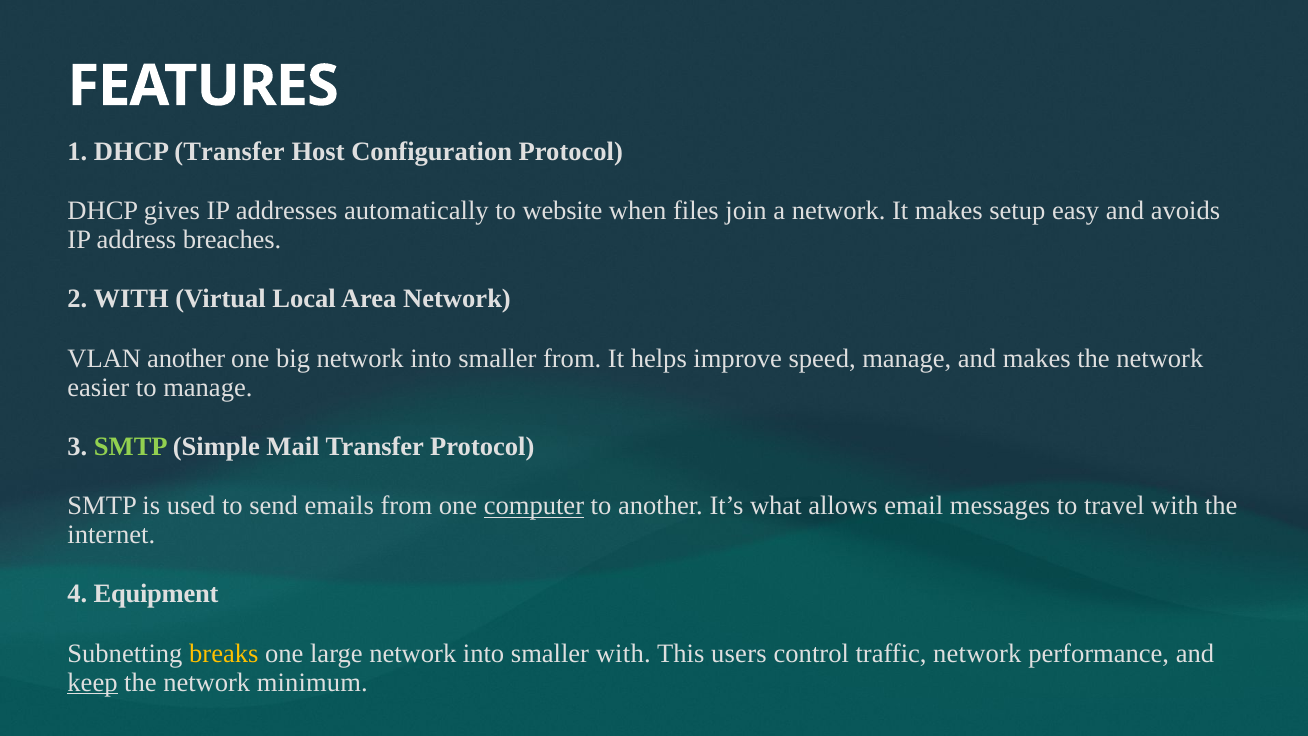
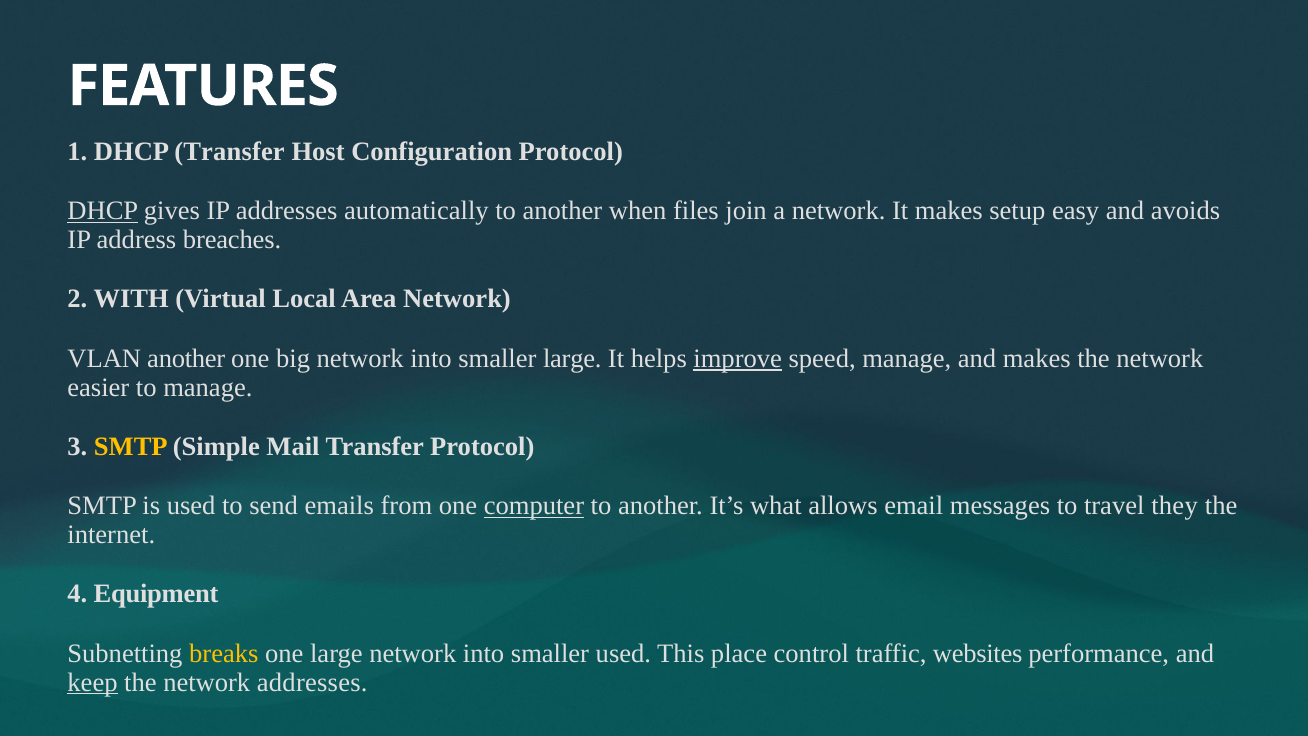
DHCP at (103, 211) underline: none -> present
automatically to website: website -> another
smaller from: from -> large
improve underline: none -> present
SMTP at (131, 447) colour: light green -> yellow
travel with: with -> they
smaller with: with -> used
users: users -> place
traffic network: network -> websites
network minimum: minimum -> addresses
